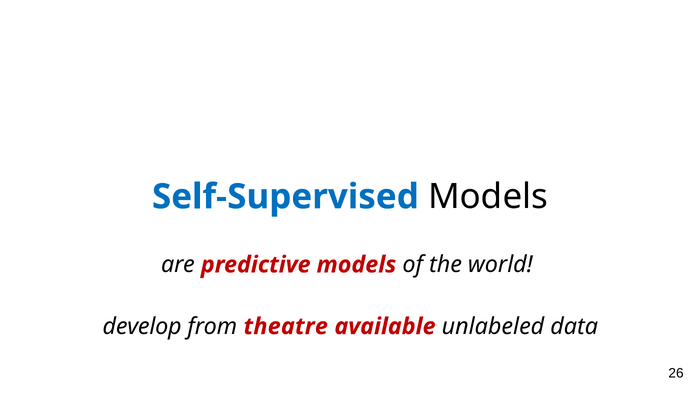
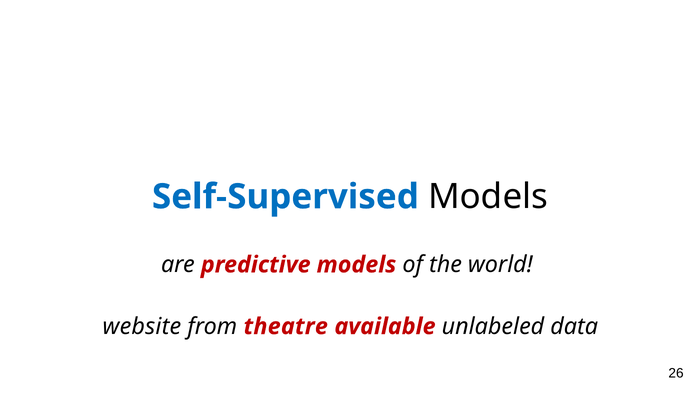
develop: develop -> website
